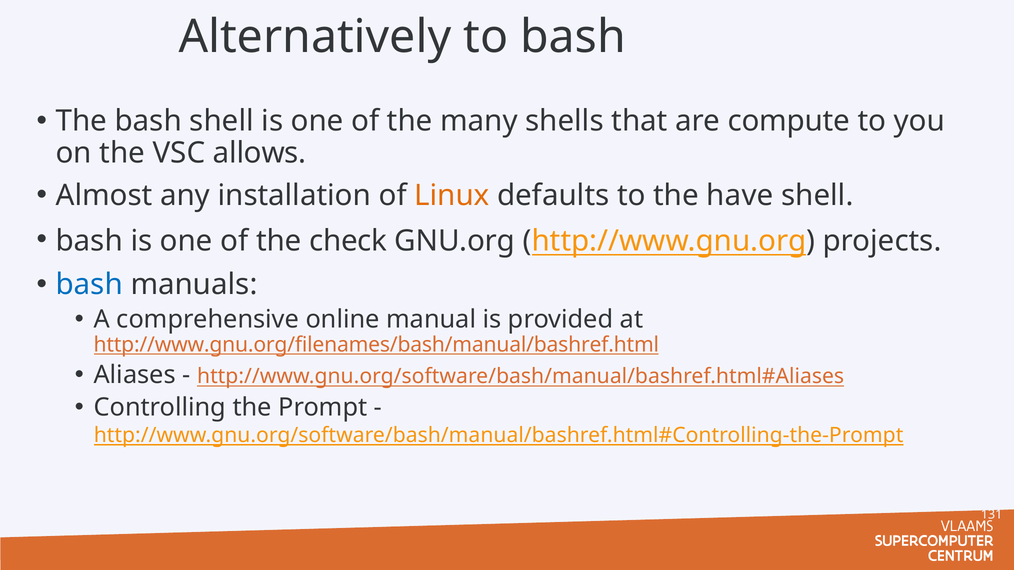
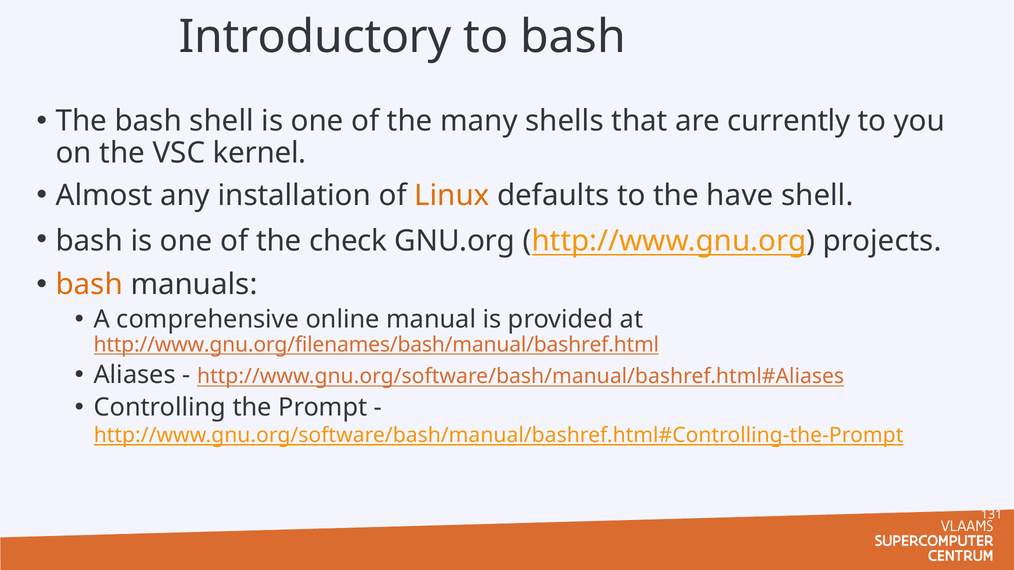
Alternatively: Alternatively -> Introductory
compute: compute -> currently
allows: allows -> kernel
bash at (89, 285) colour: blue -> orange
